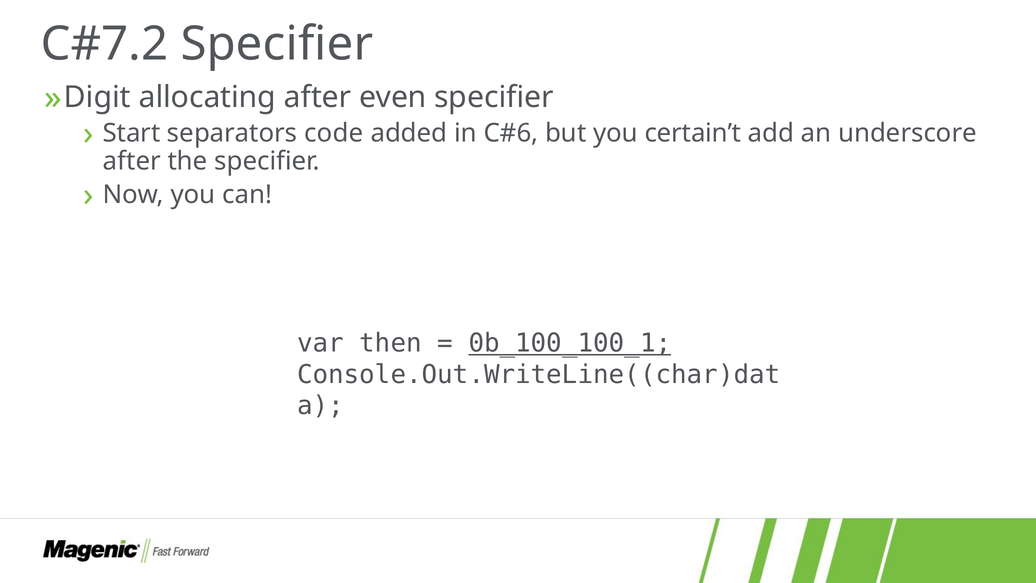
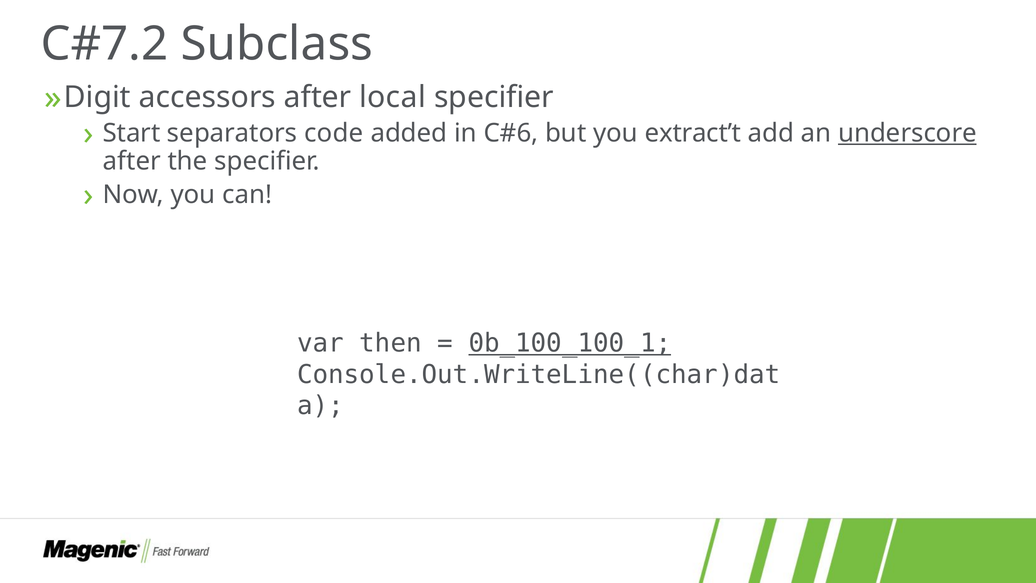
Specifier at (277, 44): Specifier -> Subclass
allocating: allocating -> accessors
even: even -> local
certain’t: certain’t -> extract’t
underscore underline: none -> present
